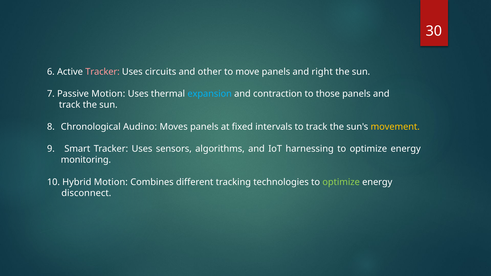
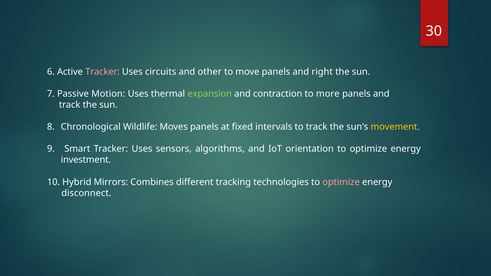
expansion colour: light blue -> light green
those: those -> more
Audino: Audino -> Wildlife
harnessing: harnessing -> orientation
monitoring: monitoring -> investment
Hybrid Motion: Motion -> Mirrors
optimize at (341, 182) colour: light green -> pink
